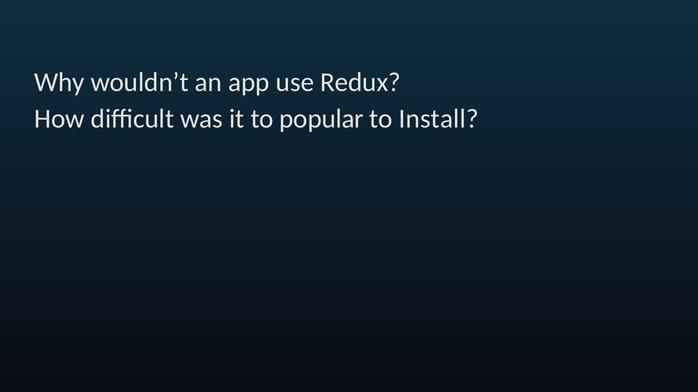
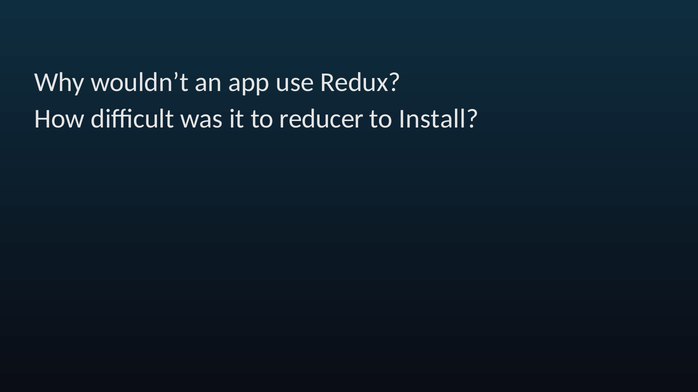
popular: popular -> reducer
